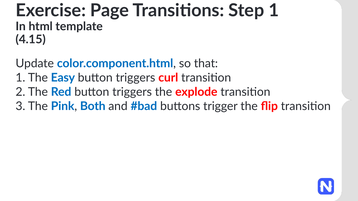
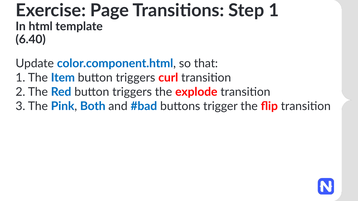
4.15: 4.15 -> 6.40
Easy: Easy -> Item
